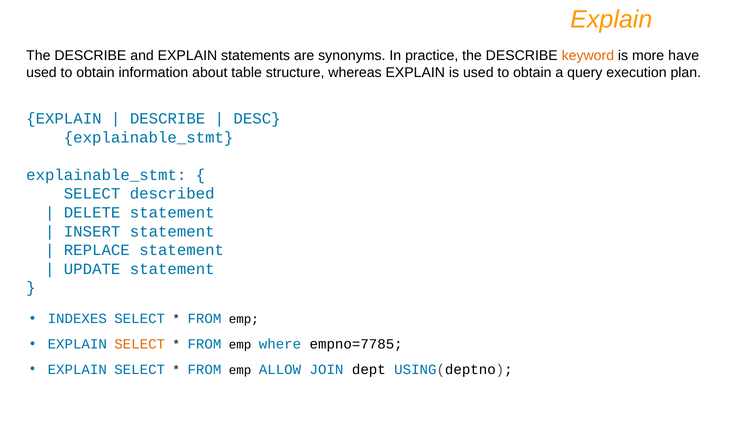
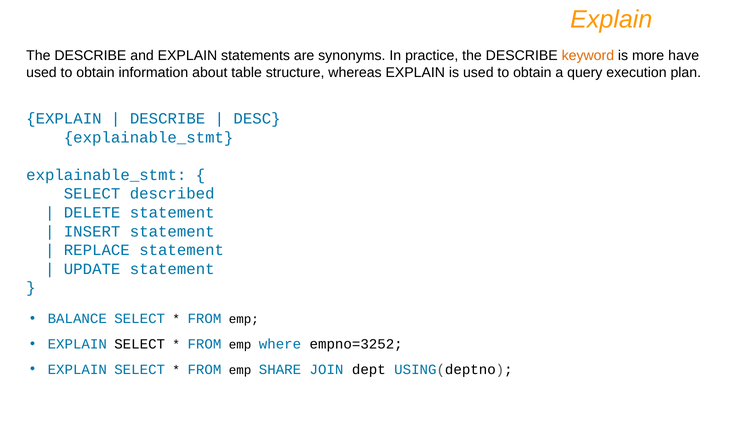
INDEXES: INDEXES -> BALANCE
SELECT at (140, 344) colour: orange -> black
empno=7785: empno=7785 -> empno=3252
ALLOW: ALLOW -> SHARE
